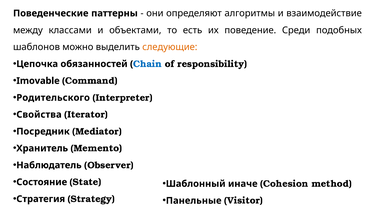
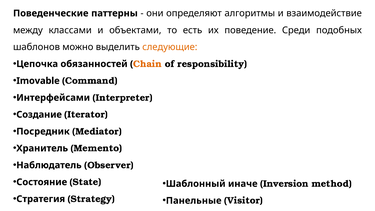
Chain colour: blue -> orange
Родительского: Родительского -> Интерфейсами
Свойства: Свойства -> Создание
Cohesion: Cohesion -> Inversion
